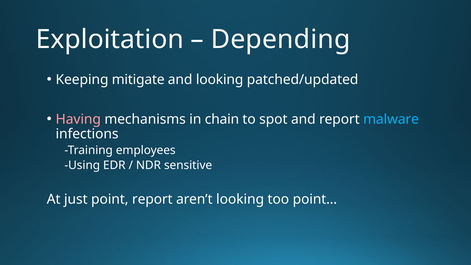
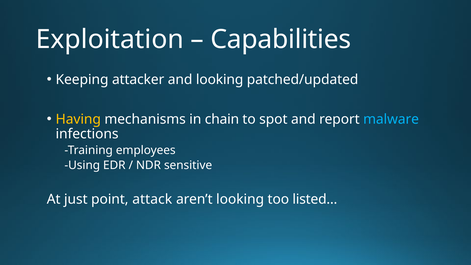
Depending: Depending -> Capabilities
mitigate: mitigate -> attacker
Having colour: pink -> yellow
point report: report -> attack
point…: point… -> listed…
